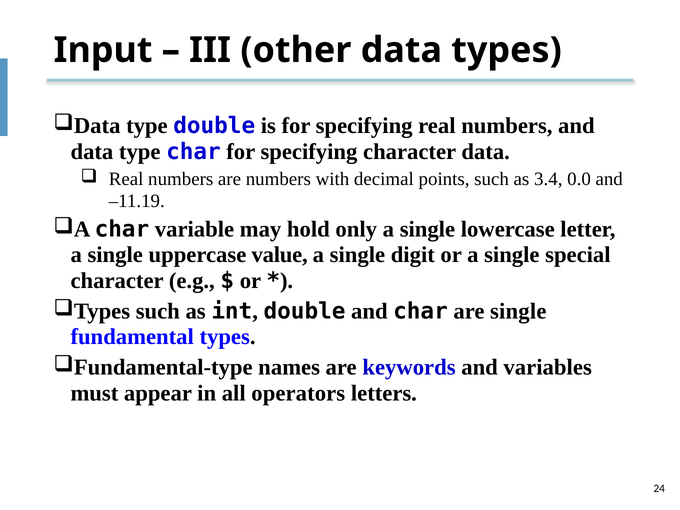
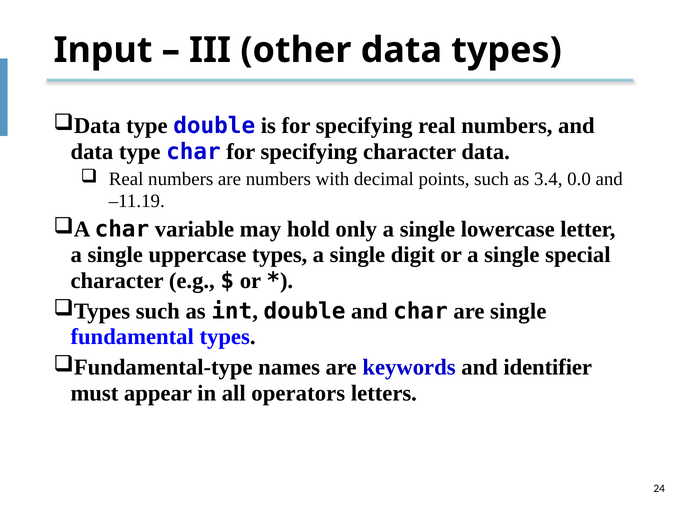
uppercase value: value -> types
variables: variables -> identifier
